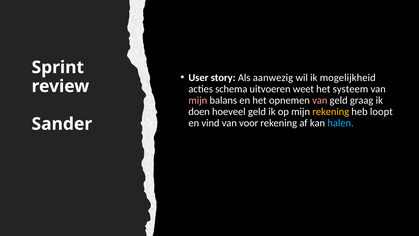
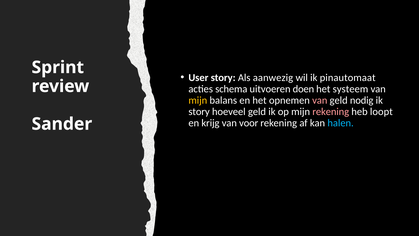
mogelijkheid: mogelijkheid -> pinautomaat
weet: weet -> doen
mijn at (198, 100) colour: pink -> yellow
graag: graag -> nodig
doen at (199, 111): doen -> story
rekening at (331, 111) colour: yellow -> pink
vind: vind -> krijg
